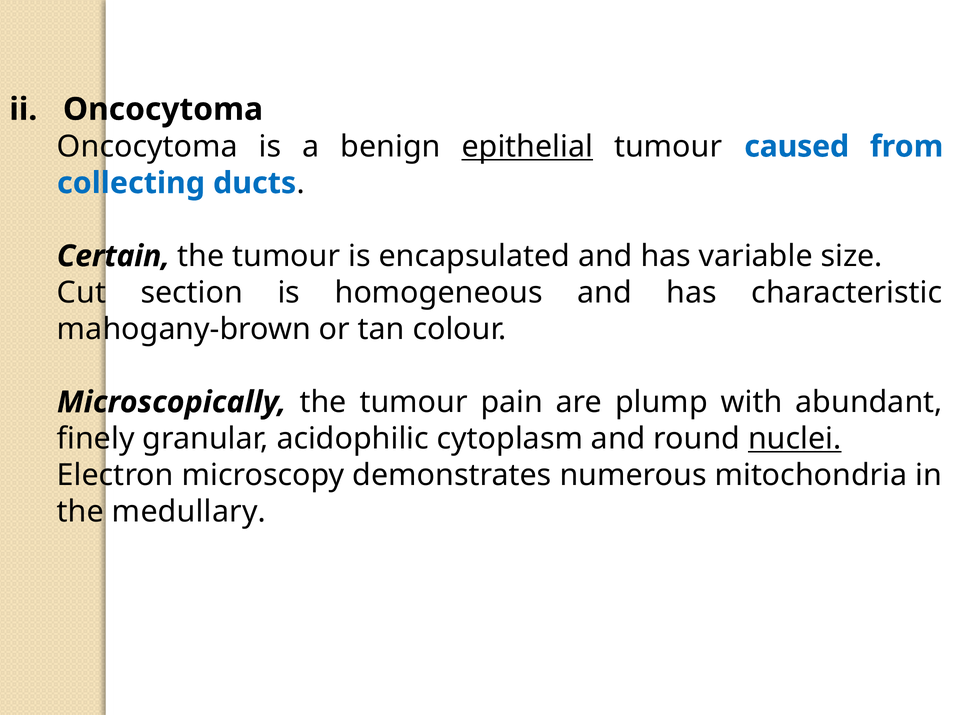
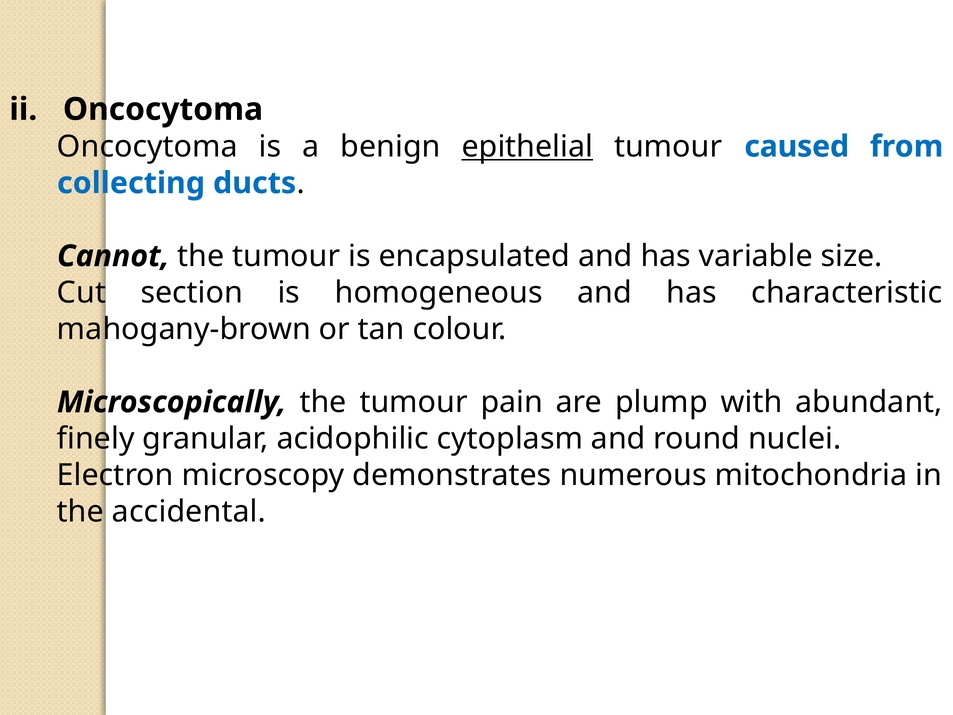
Certain: Certain -> Cannot
nuclei underline: present -> none
medullary: medullary -> accidental
